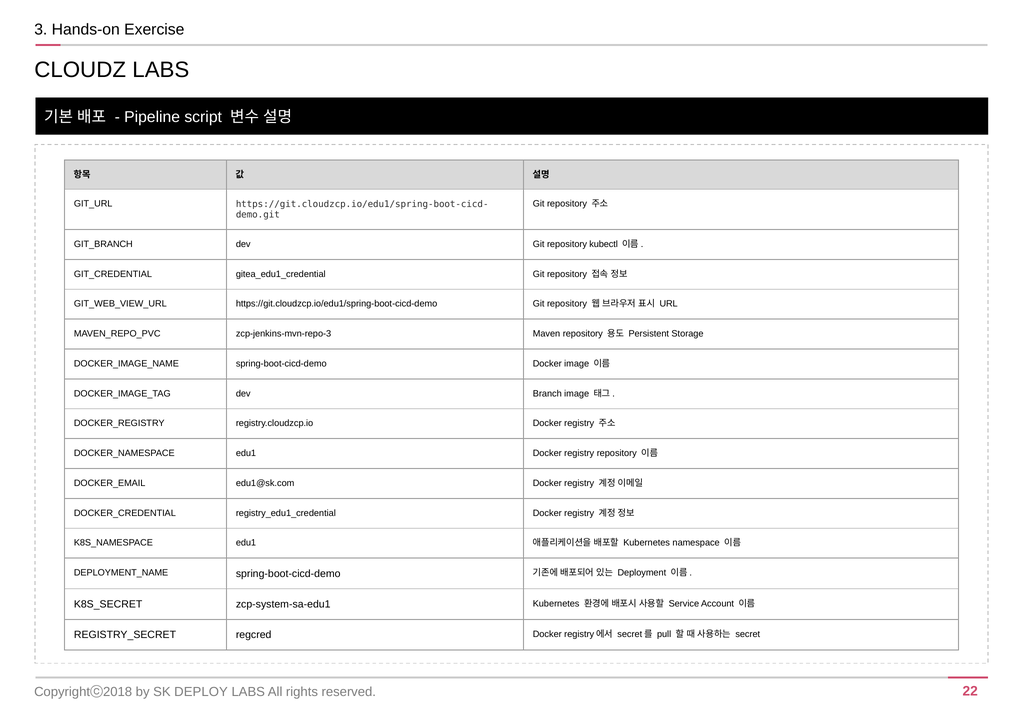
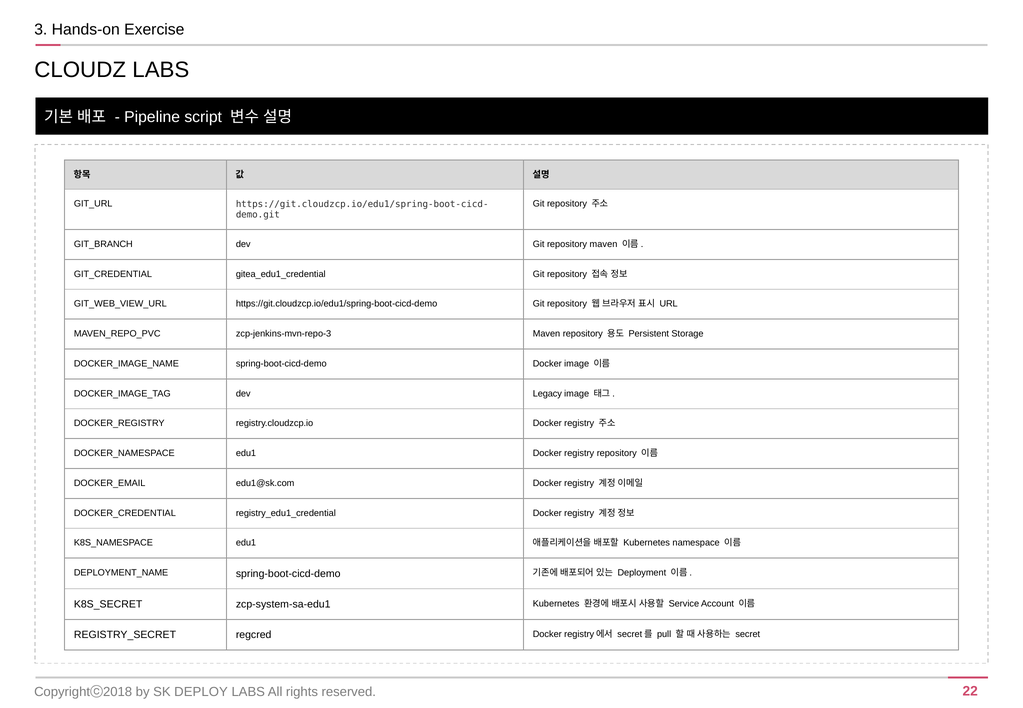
repository kubectl: kubectl -> maven
Branch: Branch -> Legacy
